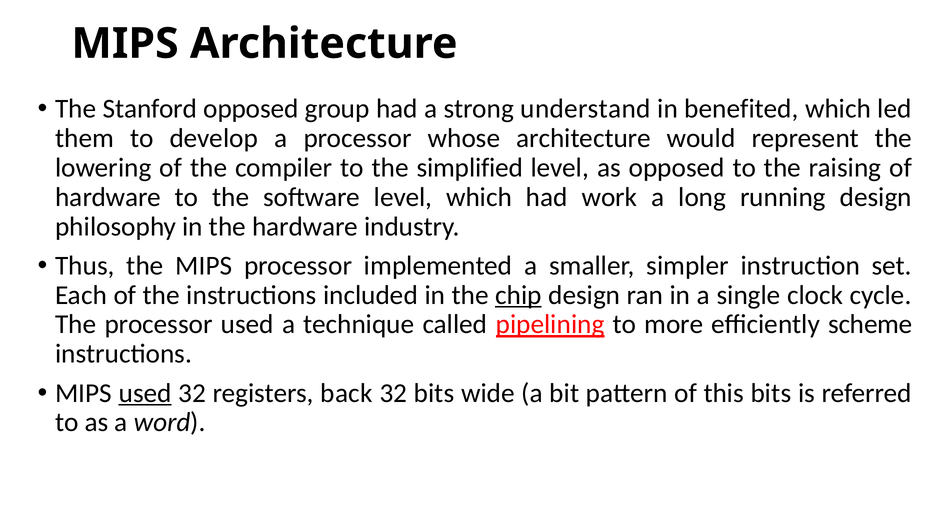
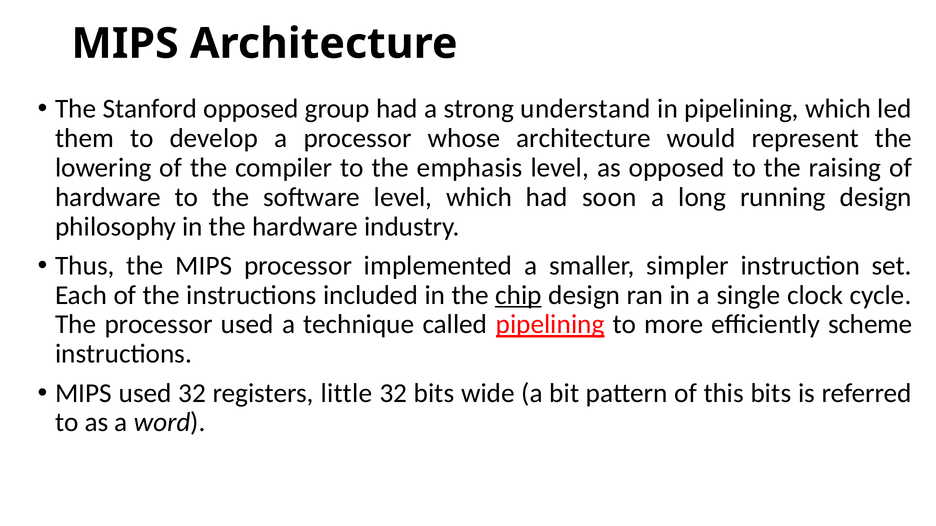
in benefited: benefited -> pipelining
simplified: simplified -> emphasis
work: work -> soon
used at (145, 393) underline: present -> none
back: back -> little
